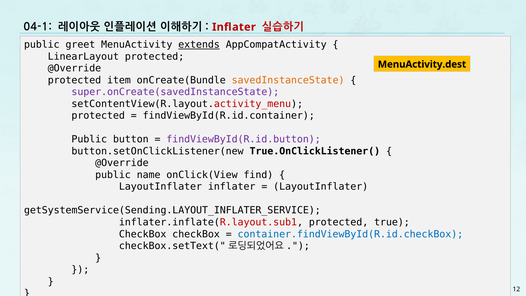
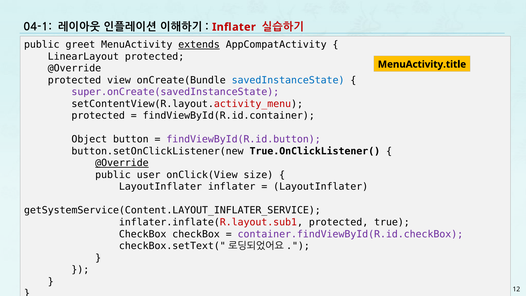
MenuActivity.dest: MenuActivity.dest -> MenuActivity.title
item: item -> view
savedInstanceState colour: orange -> blue
Public at (89, 139): Public -> Object
@Override at (122, 163) underline: none -> present
name: name -> user
find: find -> size
getSystemService(Sending.LAYOUT_INFLATER_SERVICE: getSystemService(Sending.LAYOUT_INFLATER_SERVICE -> getSystemService(Content.LAYOUT_INFLATER_SERVICE
container.findViewById(R.id.checkBox colour: blue -> purple
